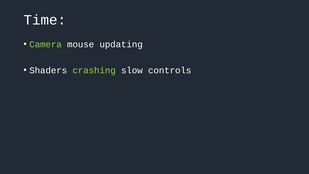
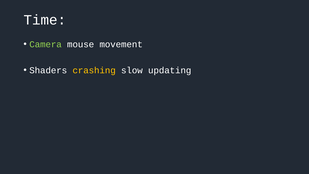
updating: updating -> movement
crashing colour: light green -> yellow
controls: controls -> updating
